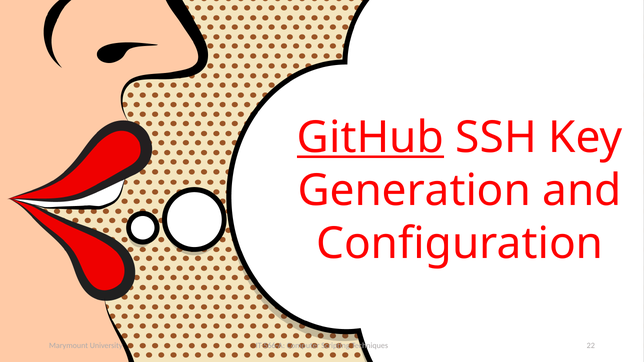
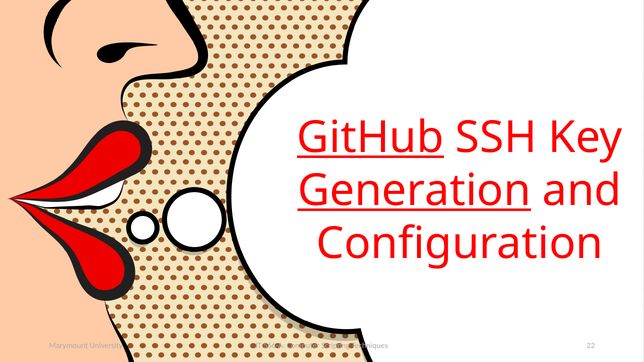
Generation underline: none -> present
